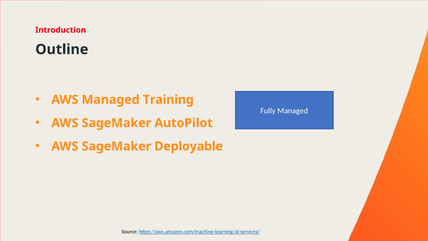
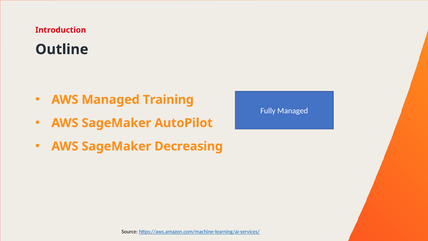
Deployable: Deployable -> Decreasing
